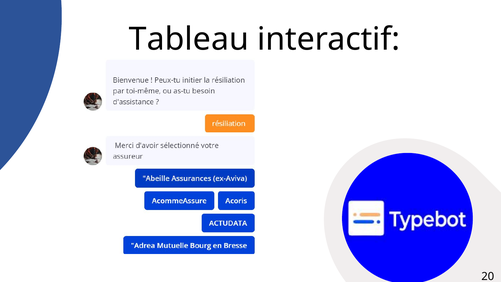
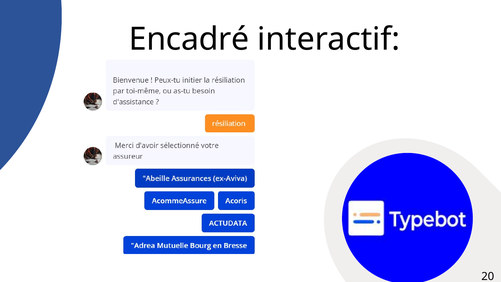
Tableau: Tableau -> Encadré
